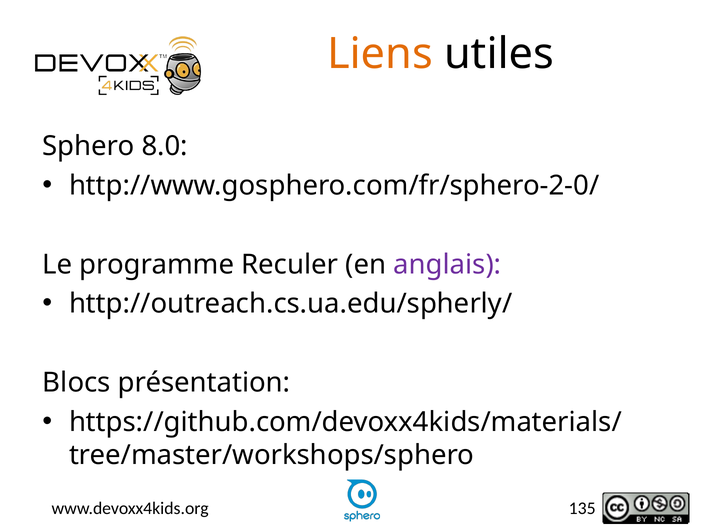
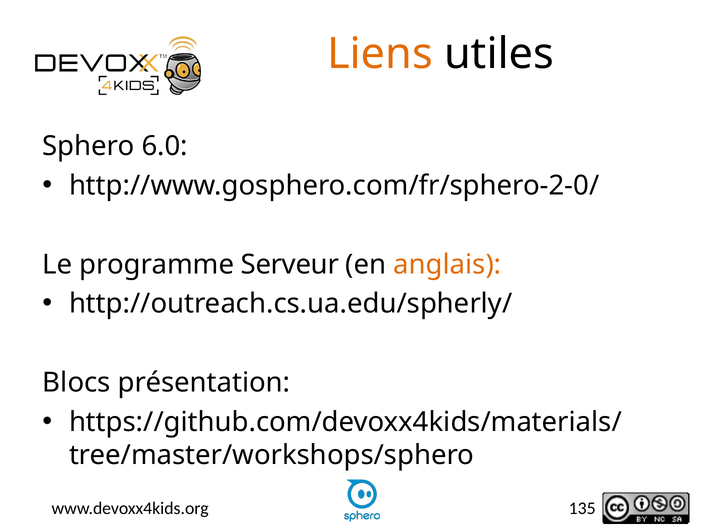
8.0: 8.0 -> 6.0
Reculer: Reculer -> Serveur
anglais colour: purple -> orange
